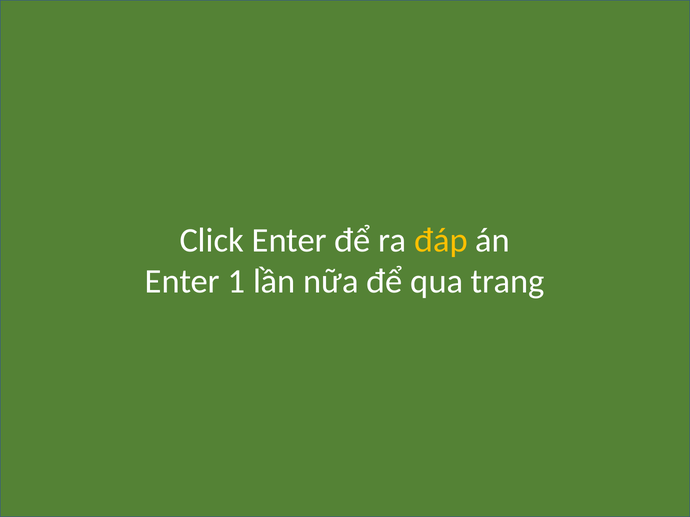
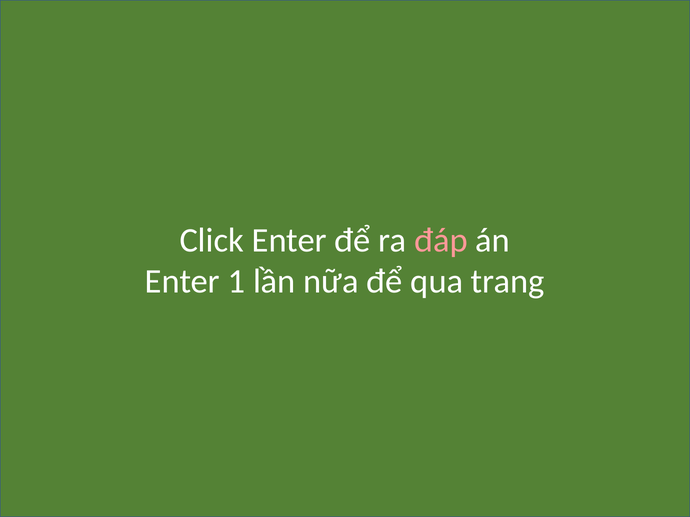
đáp colour: yellow -> pink
